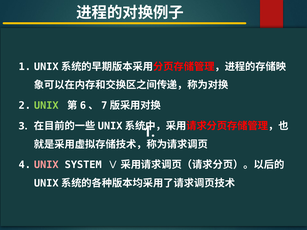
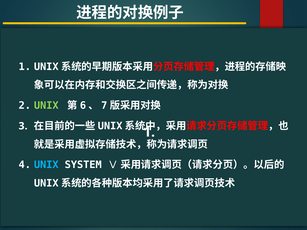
UNIX at (46, 165) colour: pink -> light blue
